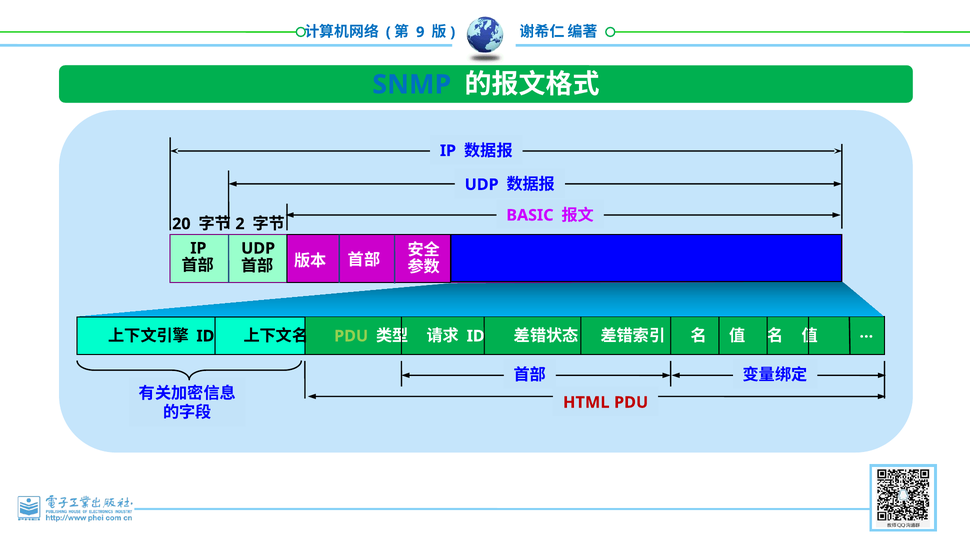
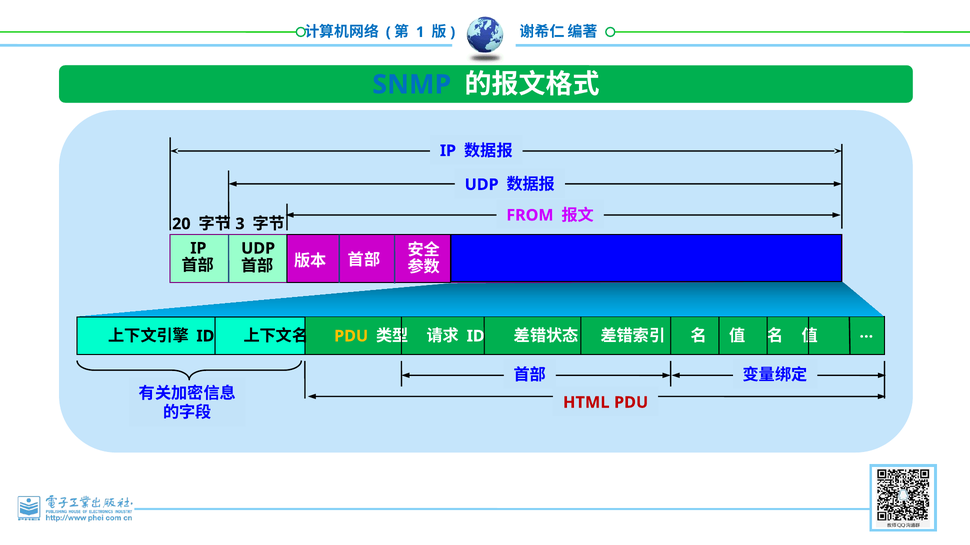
9: 9 -> 1
BASIC: BASIC -> FROM
2: 2 -> 3
PDU at (351, 336) colour: light green -> yellow
